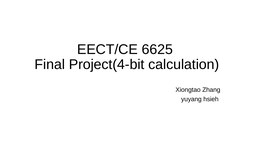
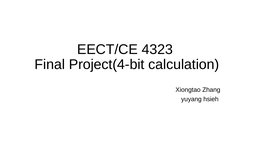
6625: 6625 -> 4323
